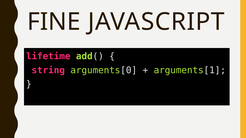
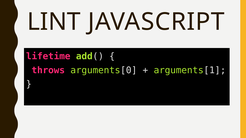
FINE: FINE -> LINT
string: string -> throws
